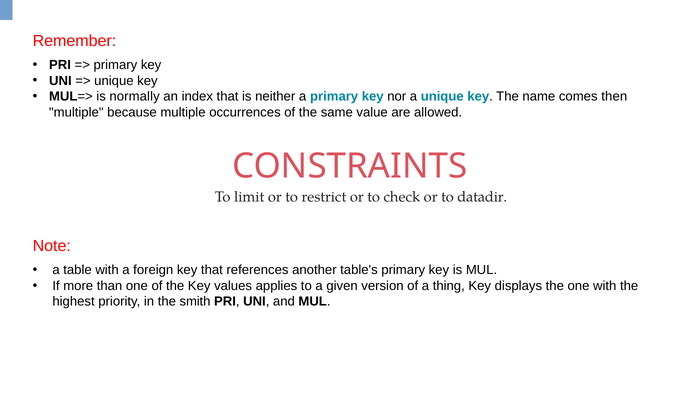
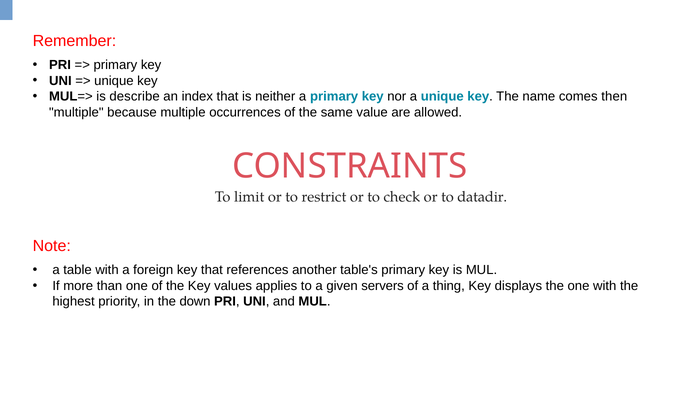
normally: normally -> describe
version: version -> servers
smith: smith -> down
